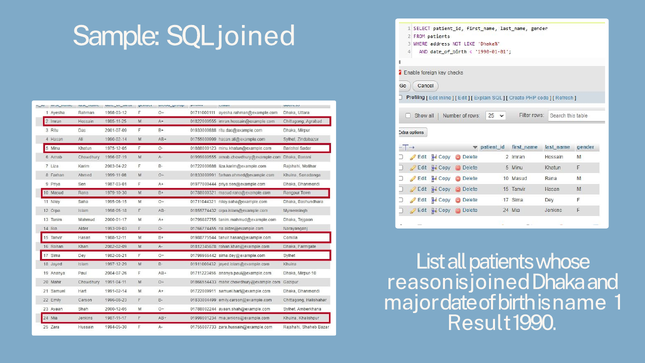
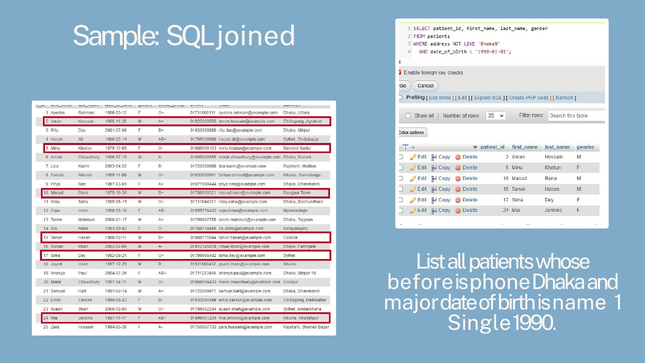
reason: reason -> before
is joined: joined -> phone
Result: Result -> Single
